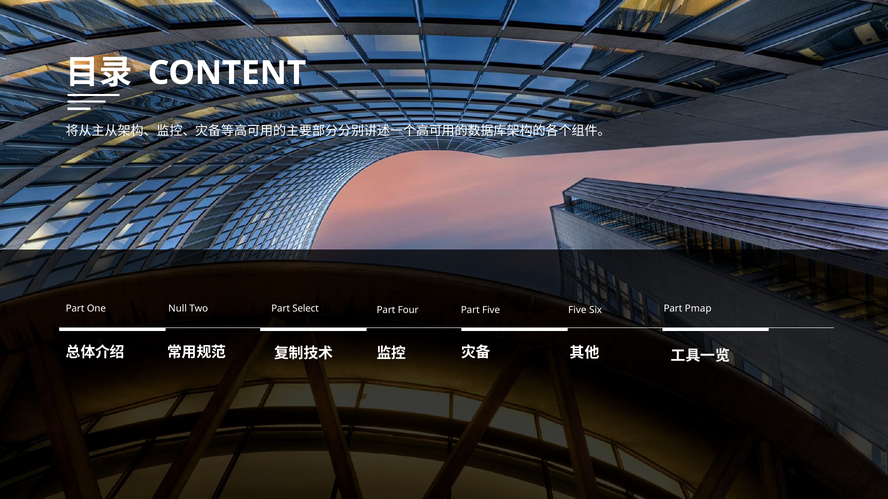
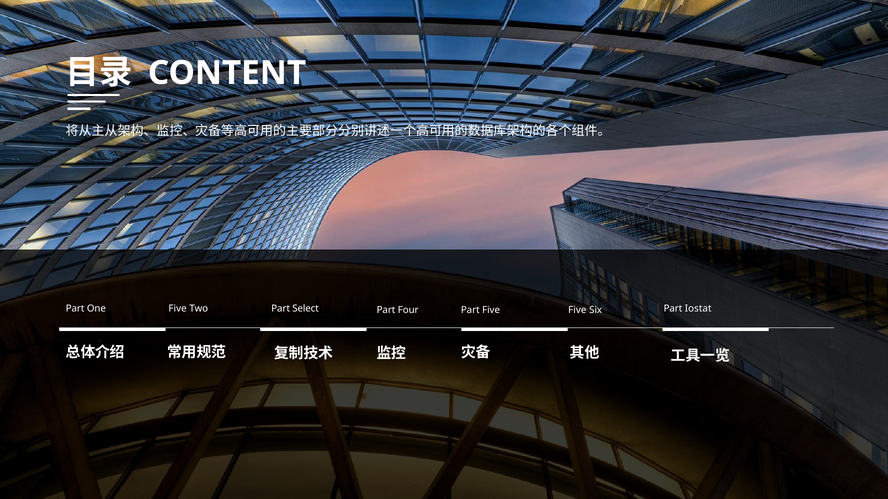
One Null: Null -> Five
Pmap: Pmap -> Iostat
